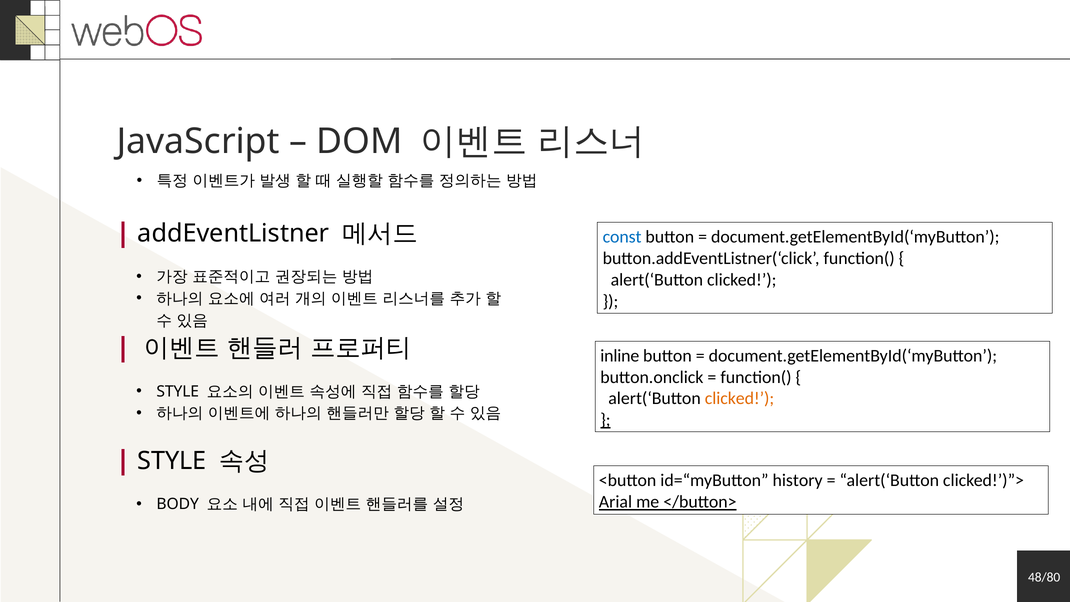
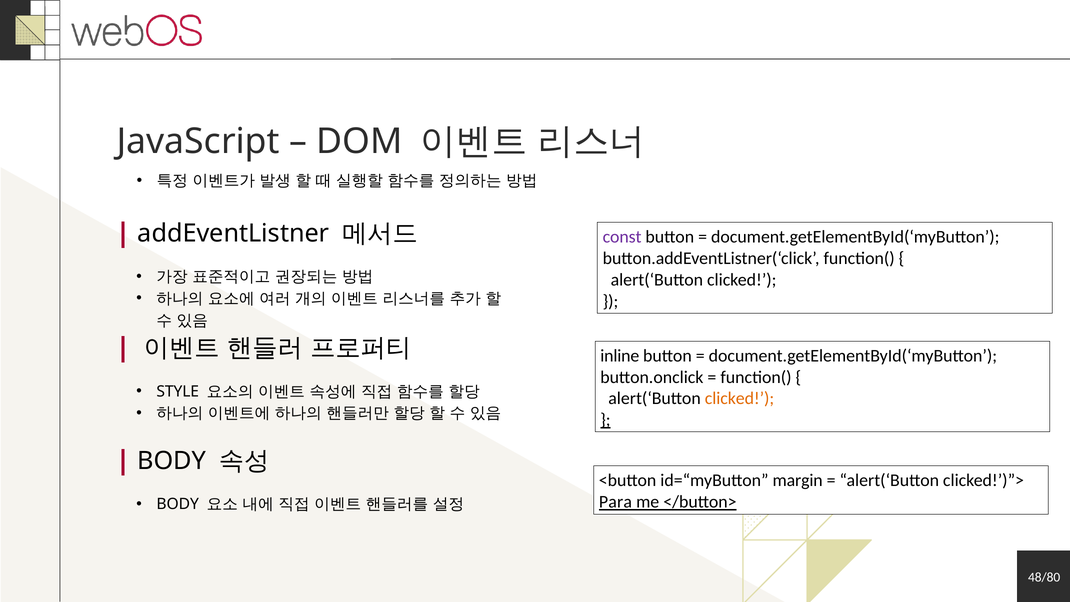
const colour: blue -> purple
STYLE at (172, 461): STYLE -> BODY
history: history -> margin
Arial: Arial -> Para
